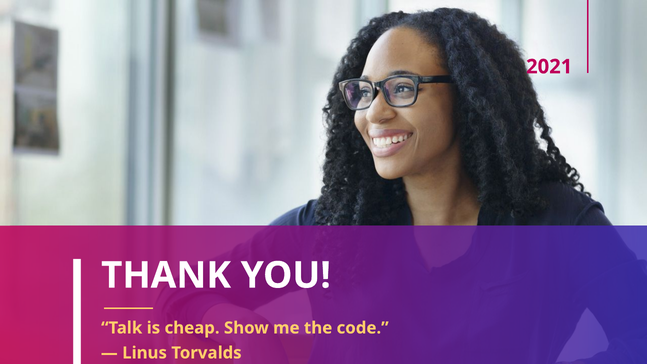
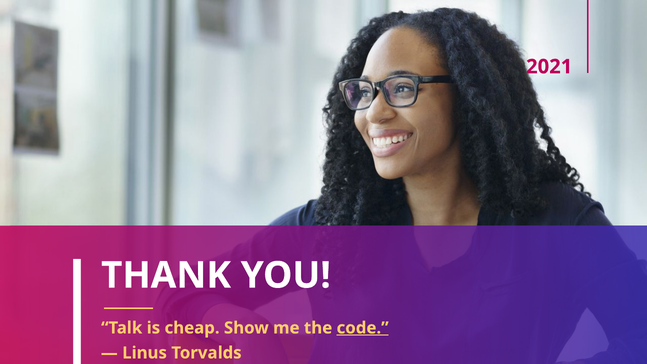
code underline: none -> present
